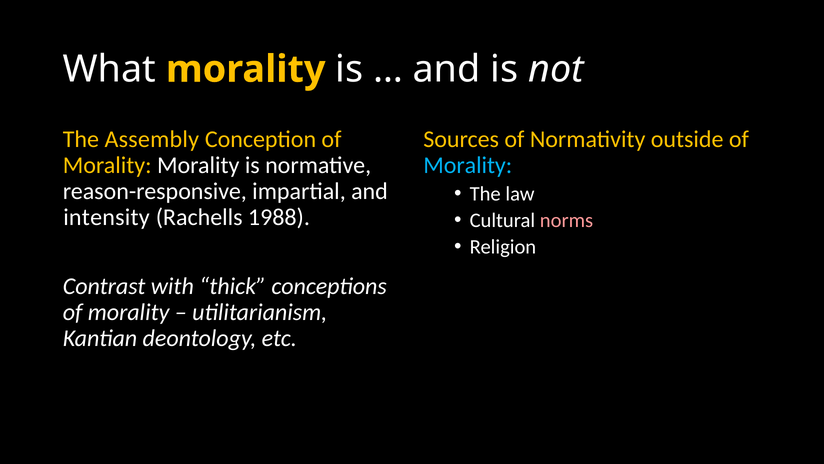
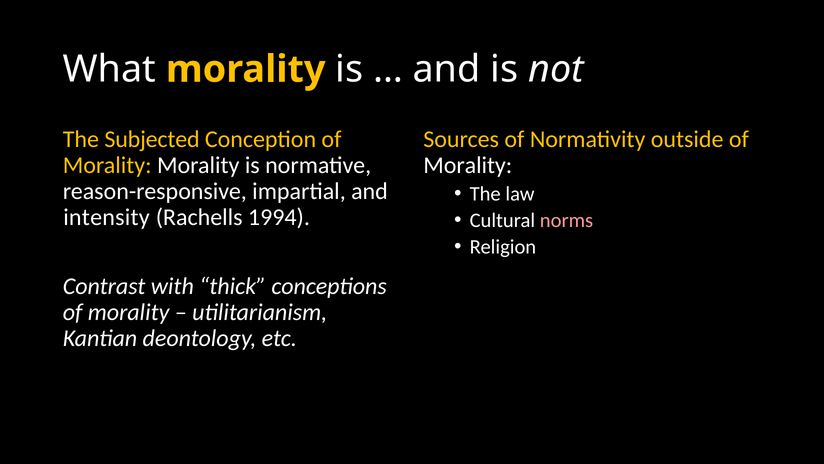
Assembly: Assembly -> Subjected
Morality at (468, 165) colour: light blue -> white
1988: 1988 -> 1994
